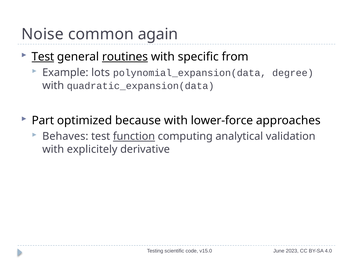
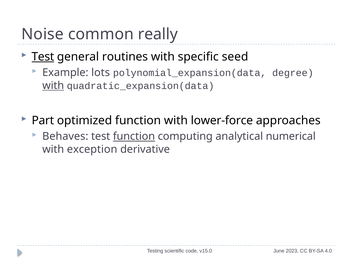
again: again -> really
routines underline: present -> none
from: from -> seed
with at (53, 86) underline: none -> present
optimized because: because -> function
validation: validation -> numerical
explicitely: explicitely -> exception
